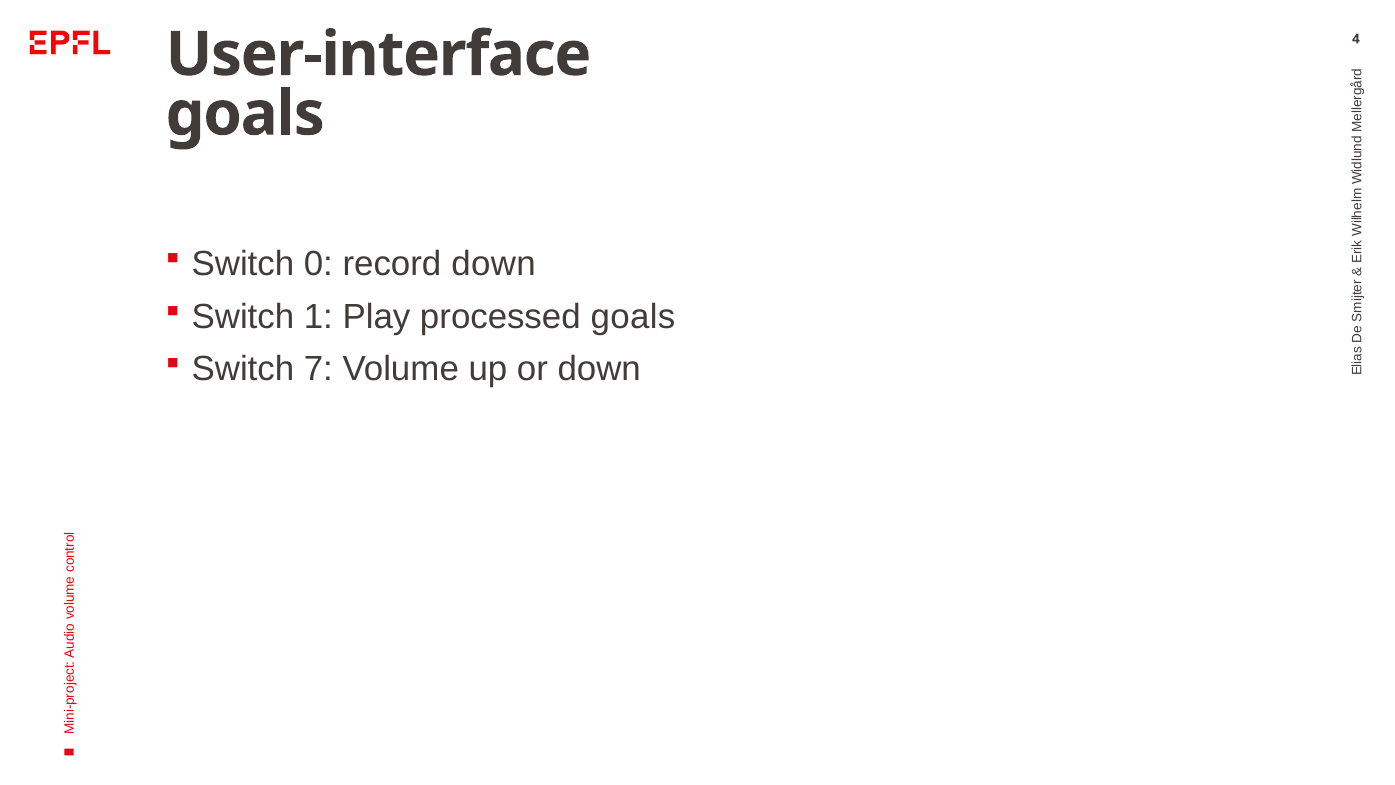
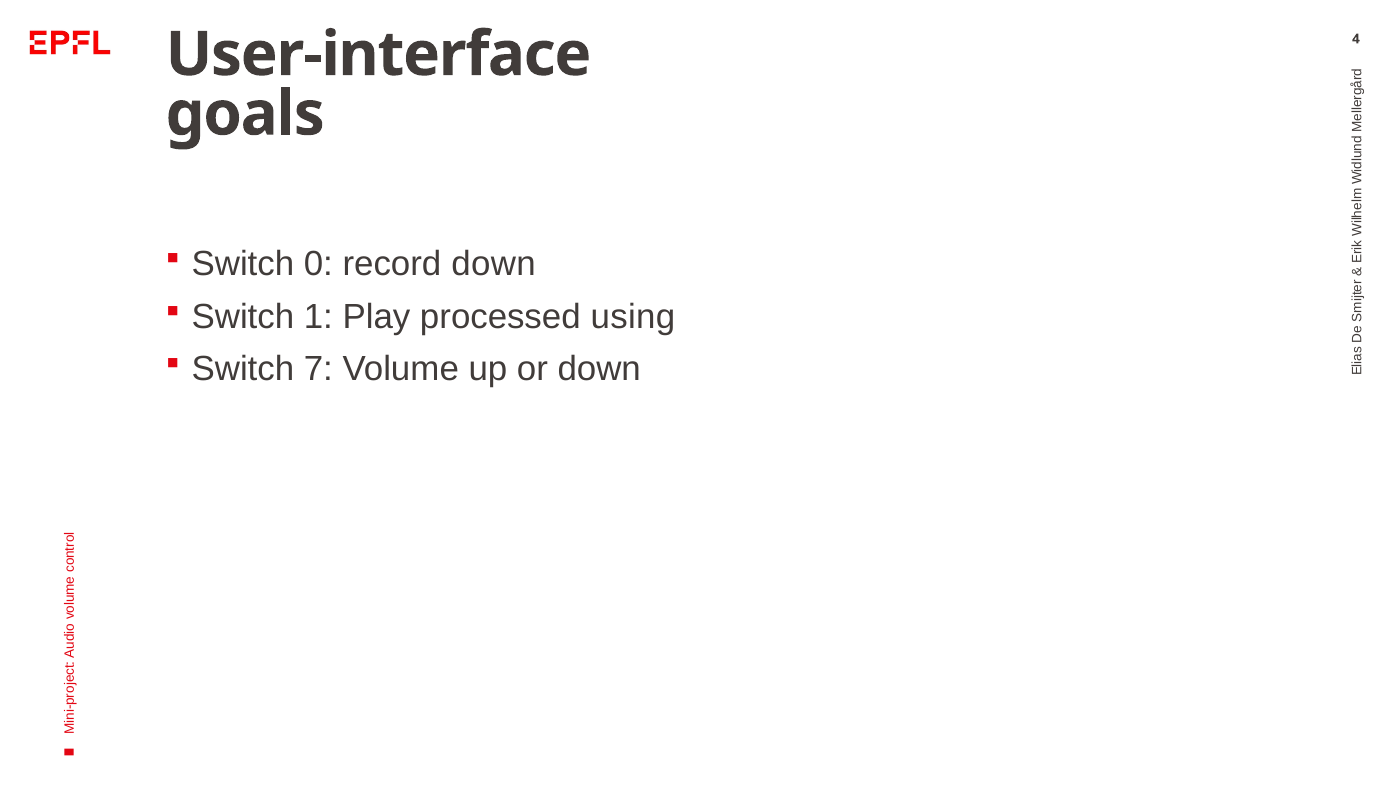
processed goals: goals -> using
